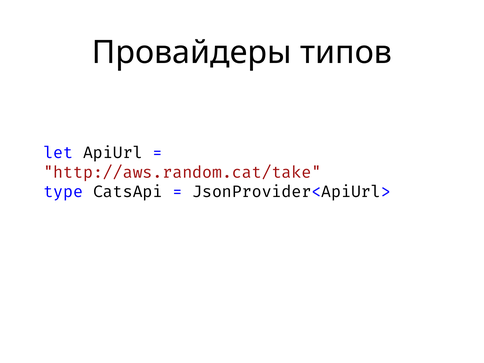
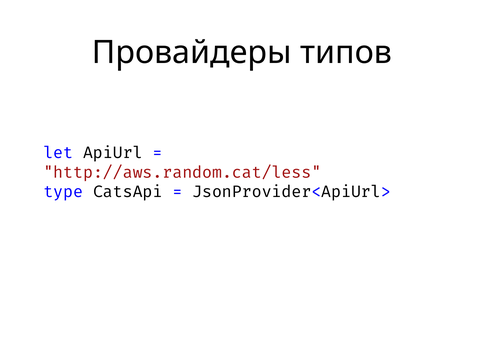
http://aws.random.cat/take: http://aws.random.cat/take -> http://aws.random.cat/less
